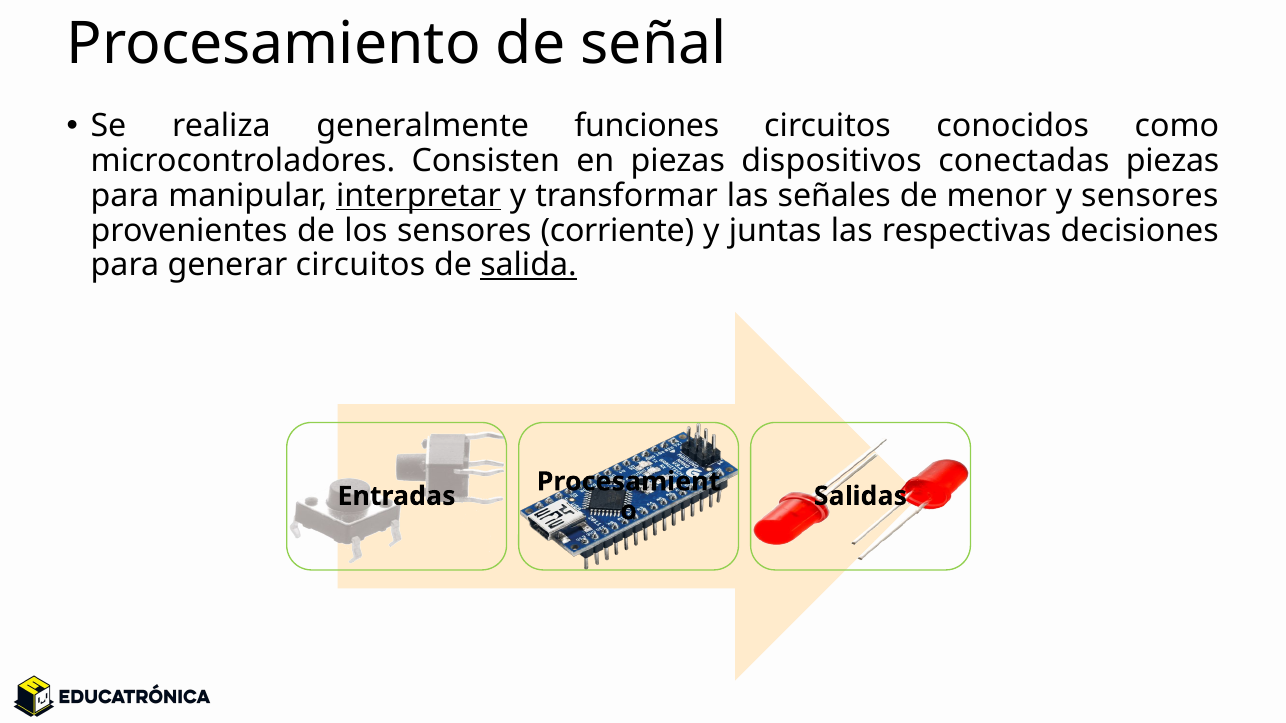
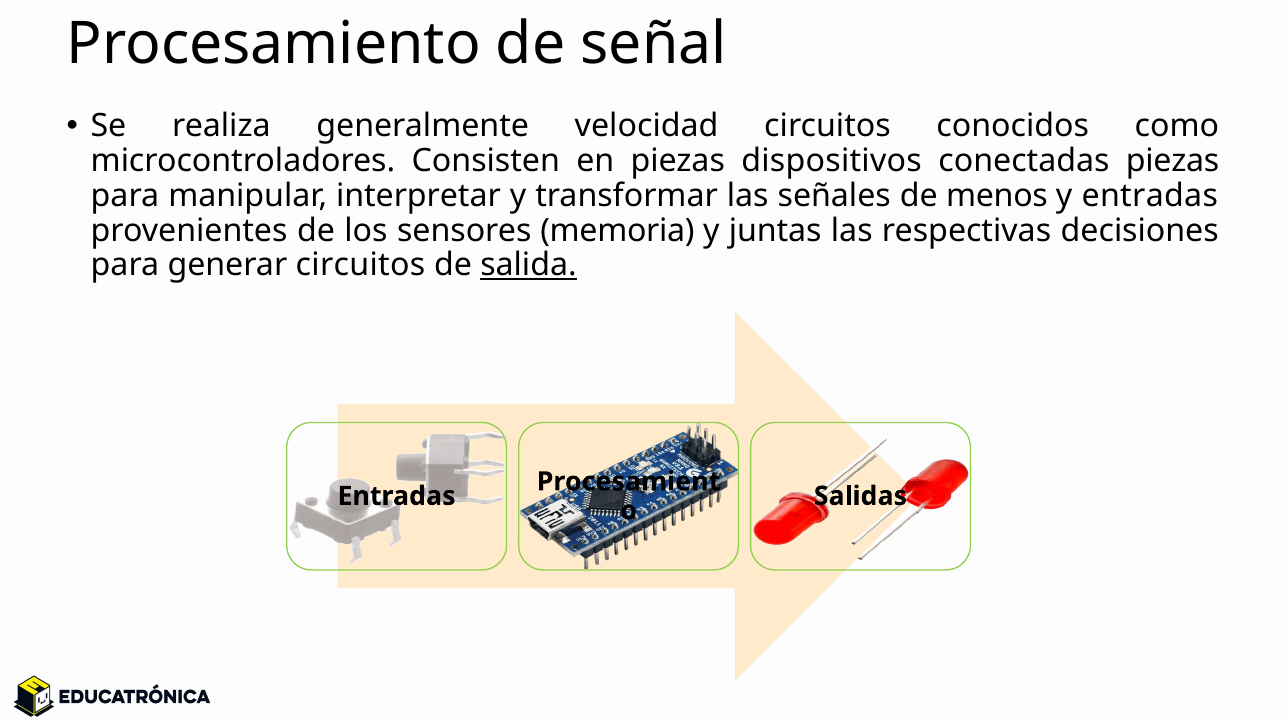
funciones: funciones -> velocidad
interpretar underline: present -> none
menor: menor -> menos
y sensores: sensores -> entradas
corriente: corriente -> memoria
